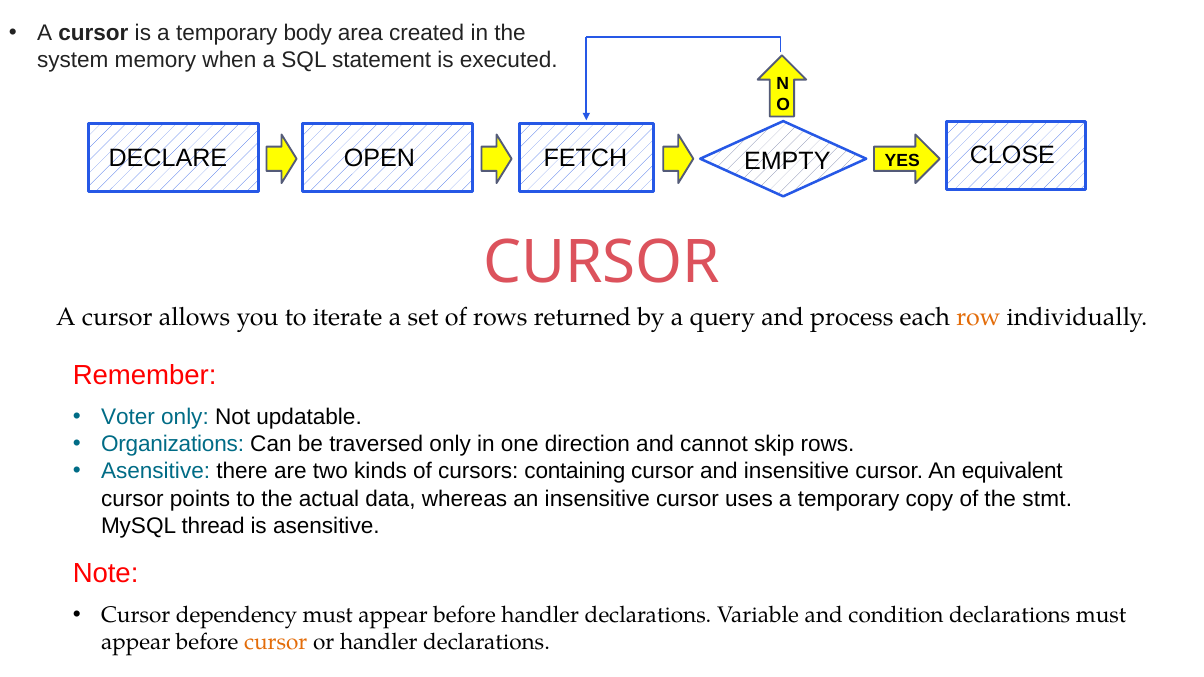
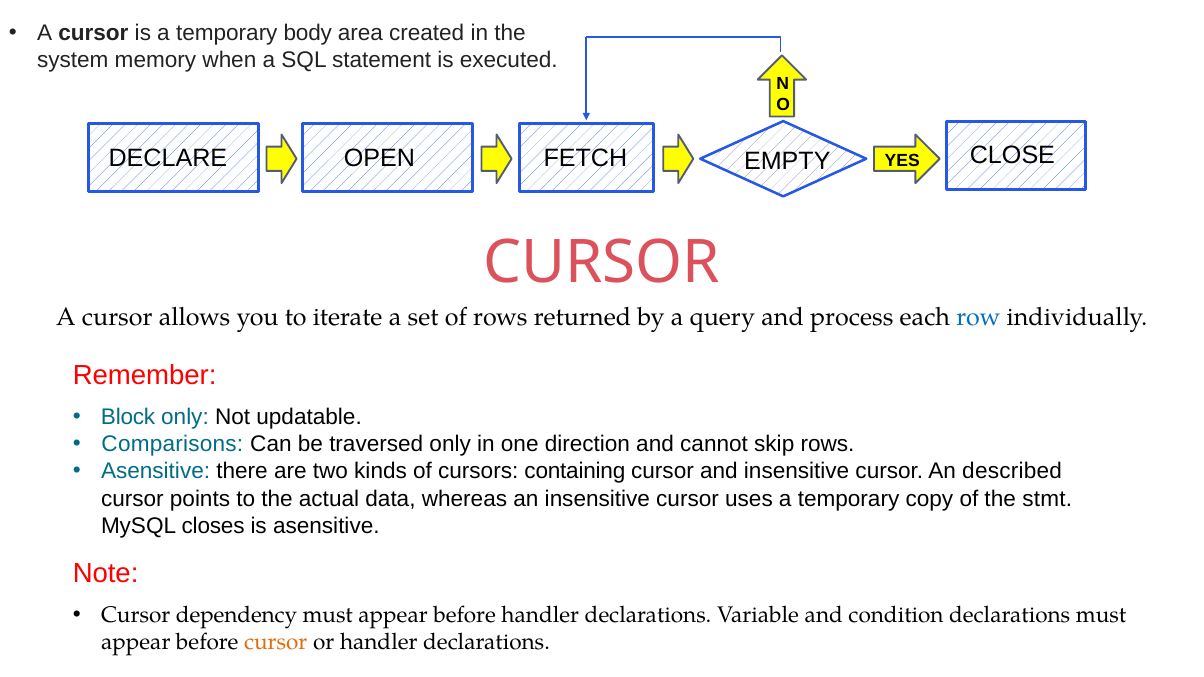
row colour: orange -> blue
Voter: Voter -> Block
Organizations: Organizations -> Comparisons
equivalent: equivalent -> described
thread: thread -> closes
